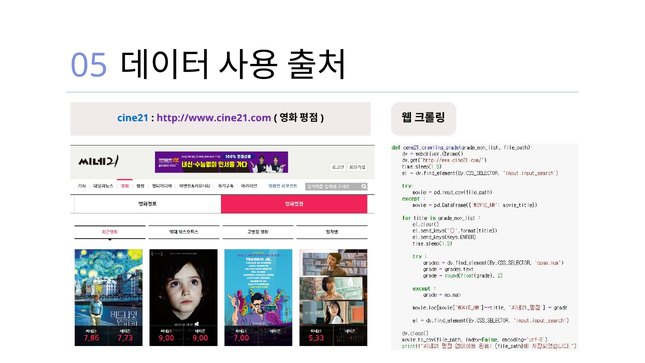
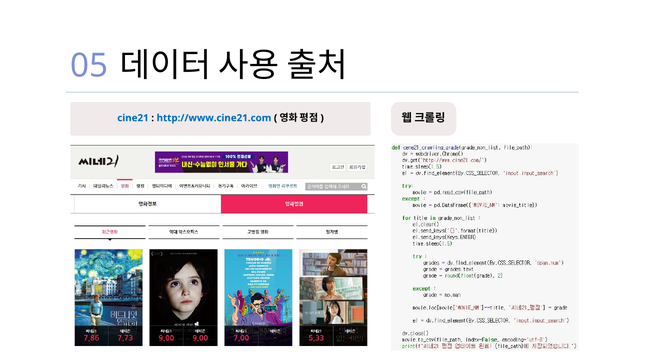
http://www.cine21.com colour: purple -> blue
